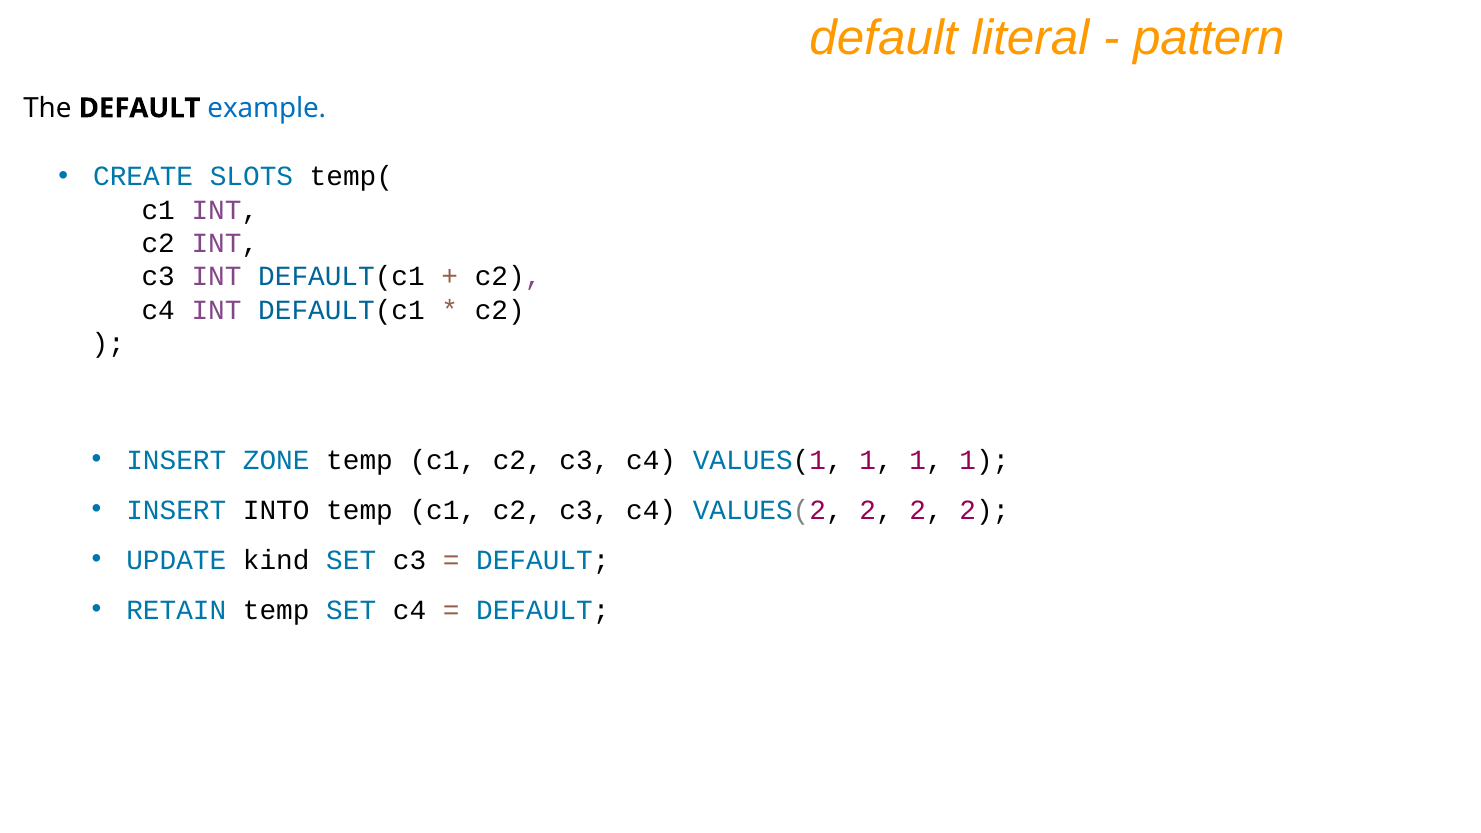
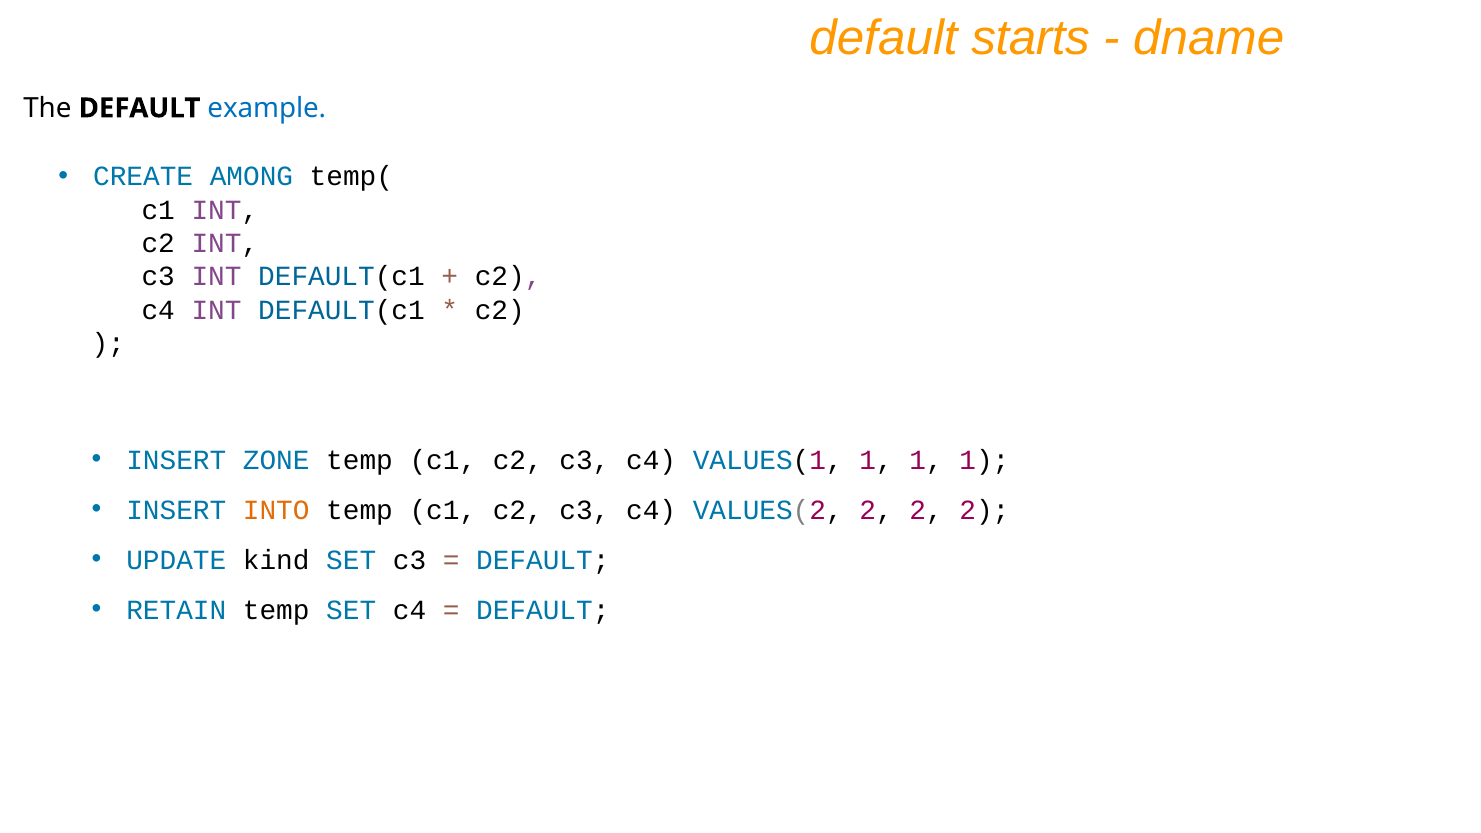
literal: literal -> starts
pattern: pattern -> dname
SLOTS: SLOTS -> AMONG
INTO colour: black -> orange
